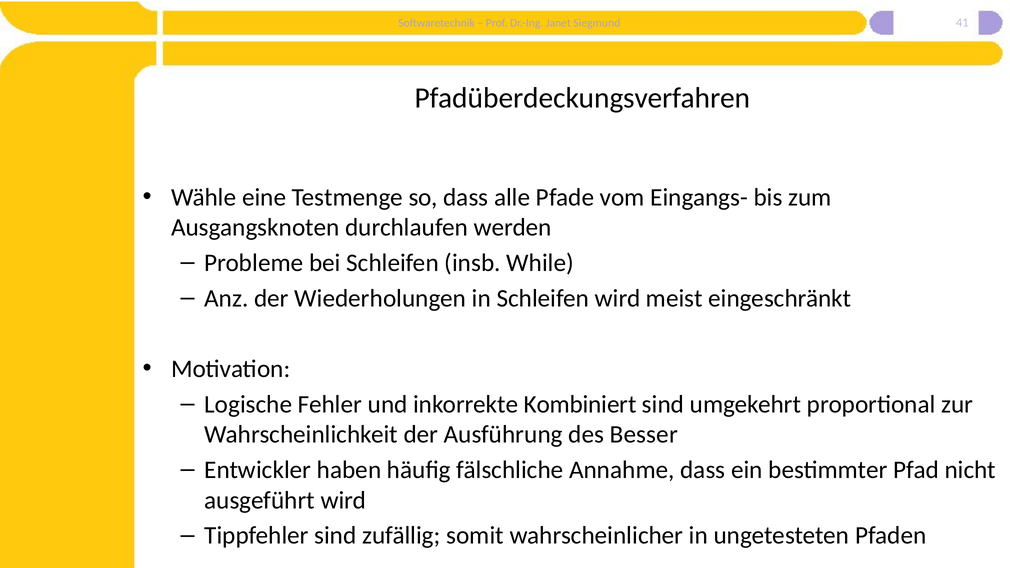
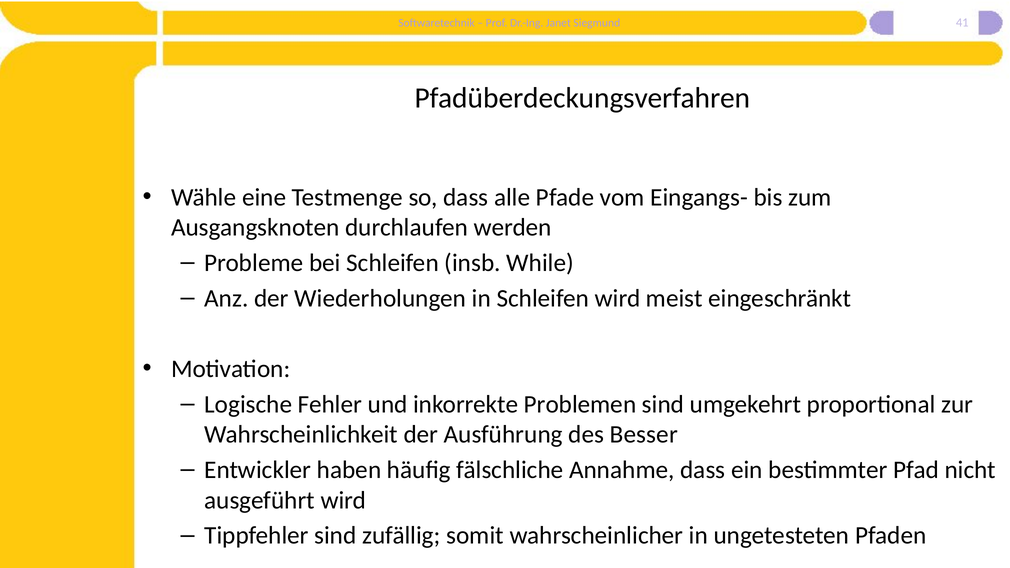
Kombiniert: Kombiniert -> Problemen
